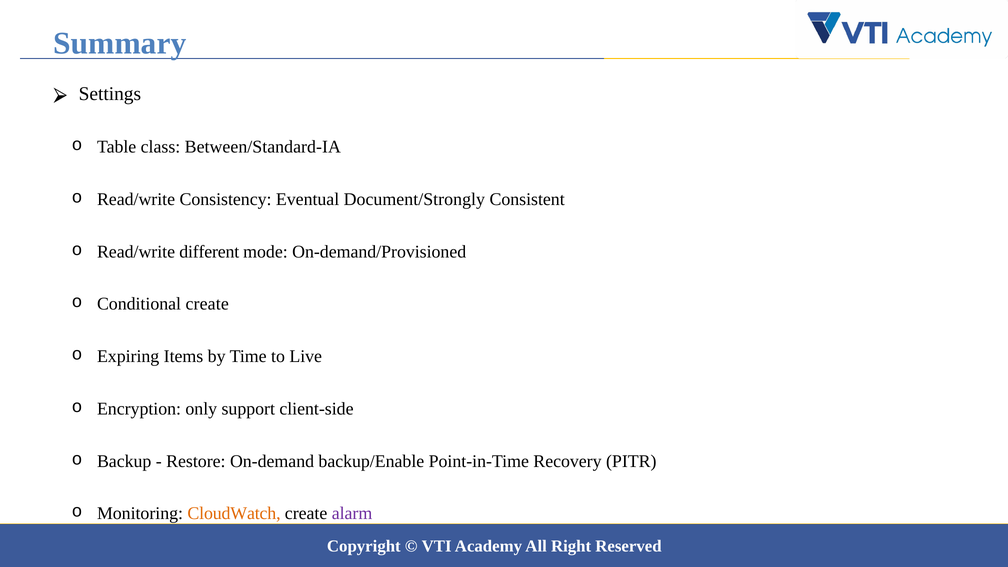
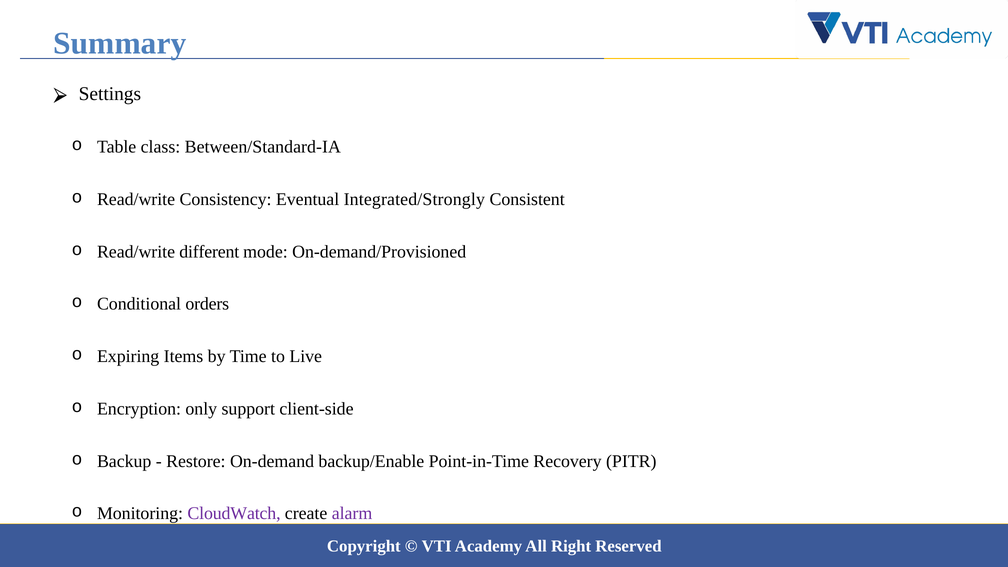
Document/Strongly: Document/Strongly -> Integrated/Strongly
Conditional create: create -> orders
CloudWatch colour: orange -> purple
